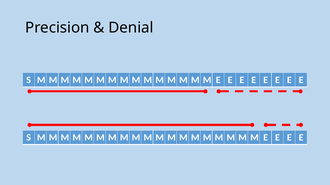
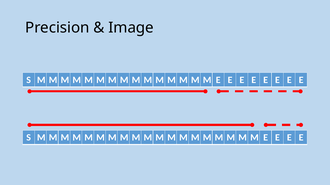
Denial: Denial -> Image
